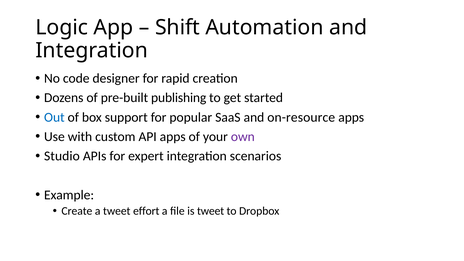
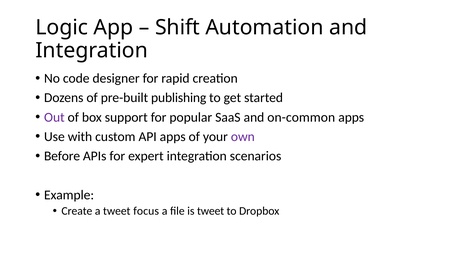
Out colour: blue -> purple
on-resource: on-resource -> on-common
Studio: Studio -> Before
effort: effort -> focus
